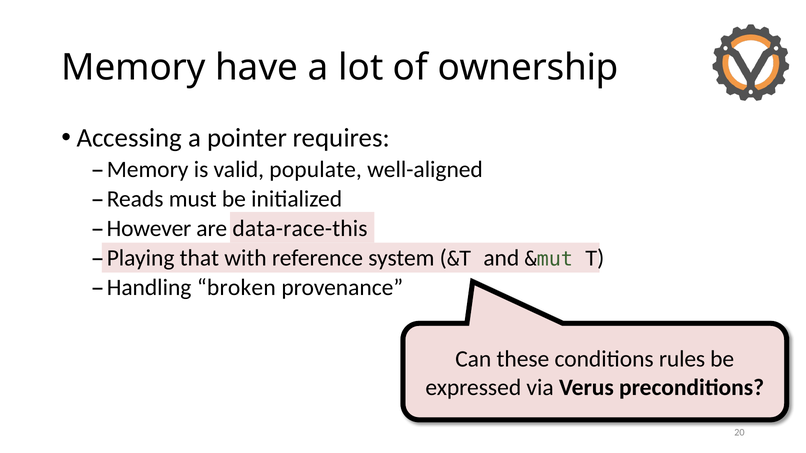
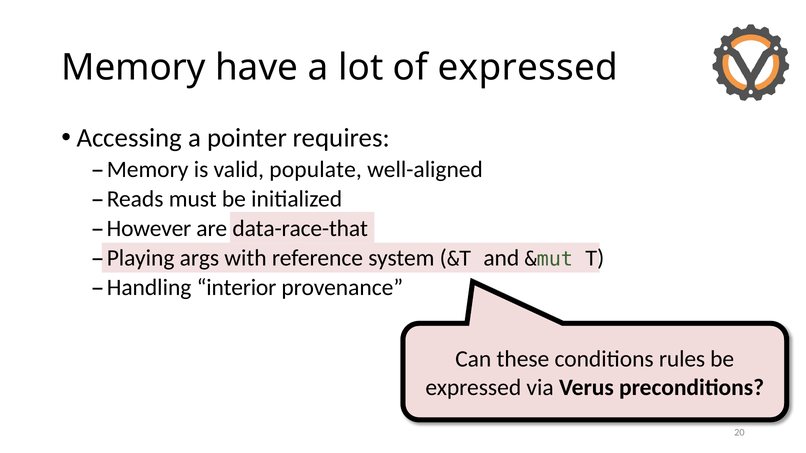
of ownership: ownership -> expressed
data-race-this: data-race-this -> data-race-that
that: that -> args
broken: broken -> interior
